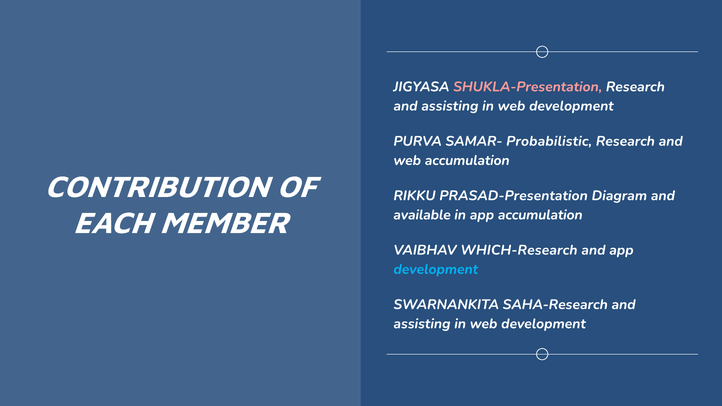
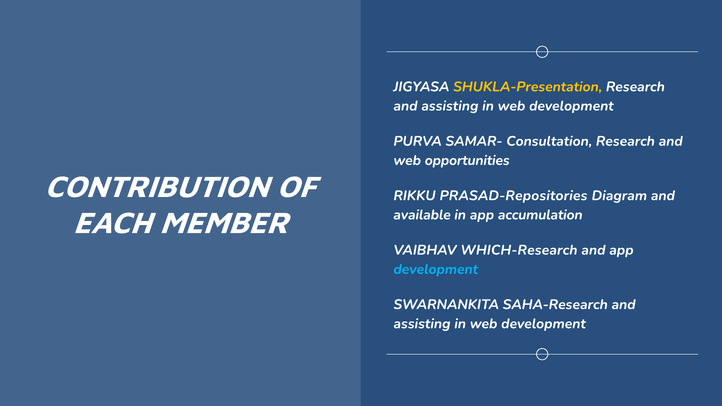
SHUKLA-Presentation colour: pink -> yellow
Probabilistic: Probabilistic -> Consultation
web accumulation: accumulation -> opportunities
PRASAD-Presentation: PRASAD-Presentation -> PRASAD-Repositories
